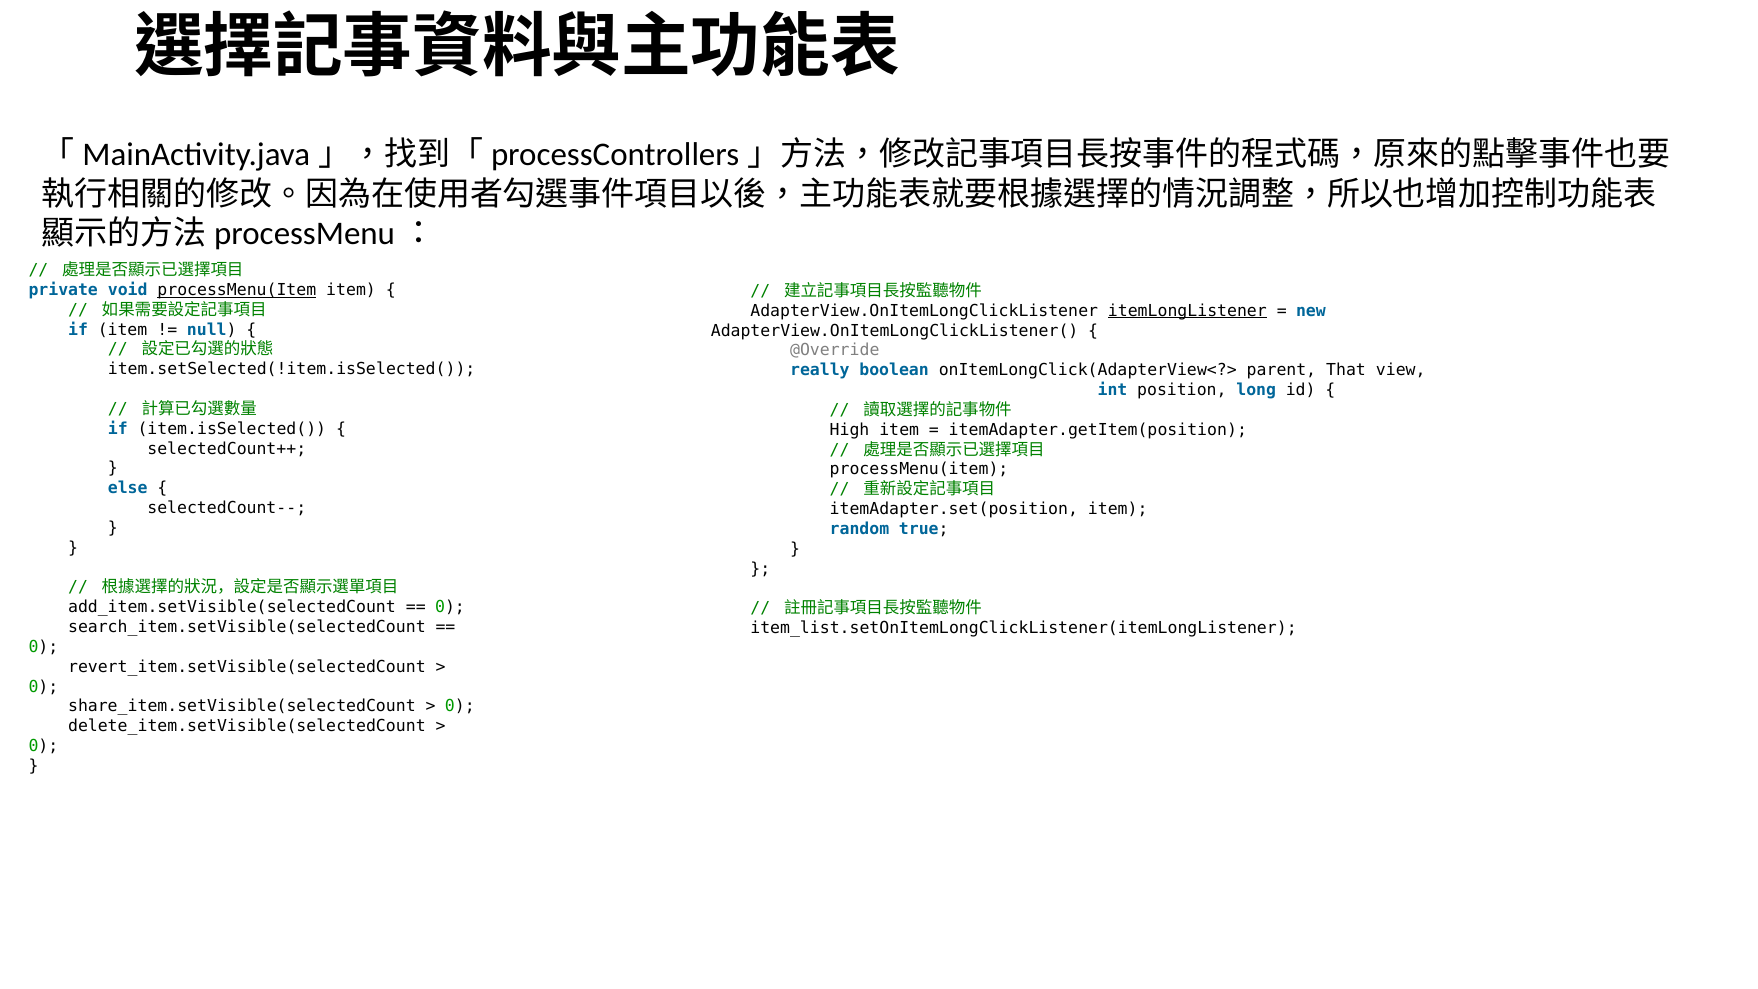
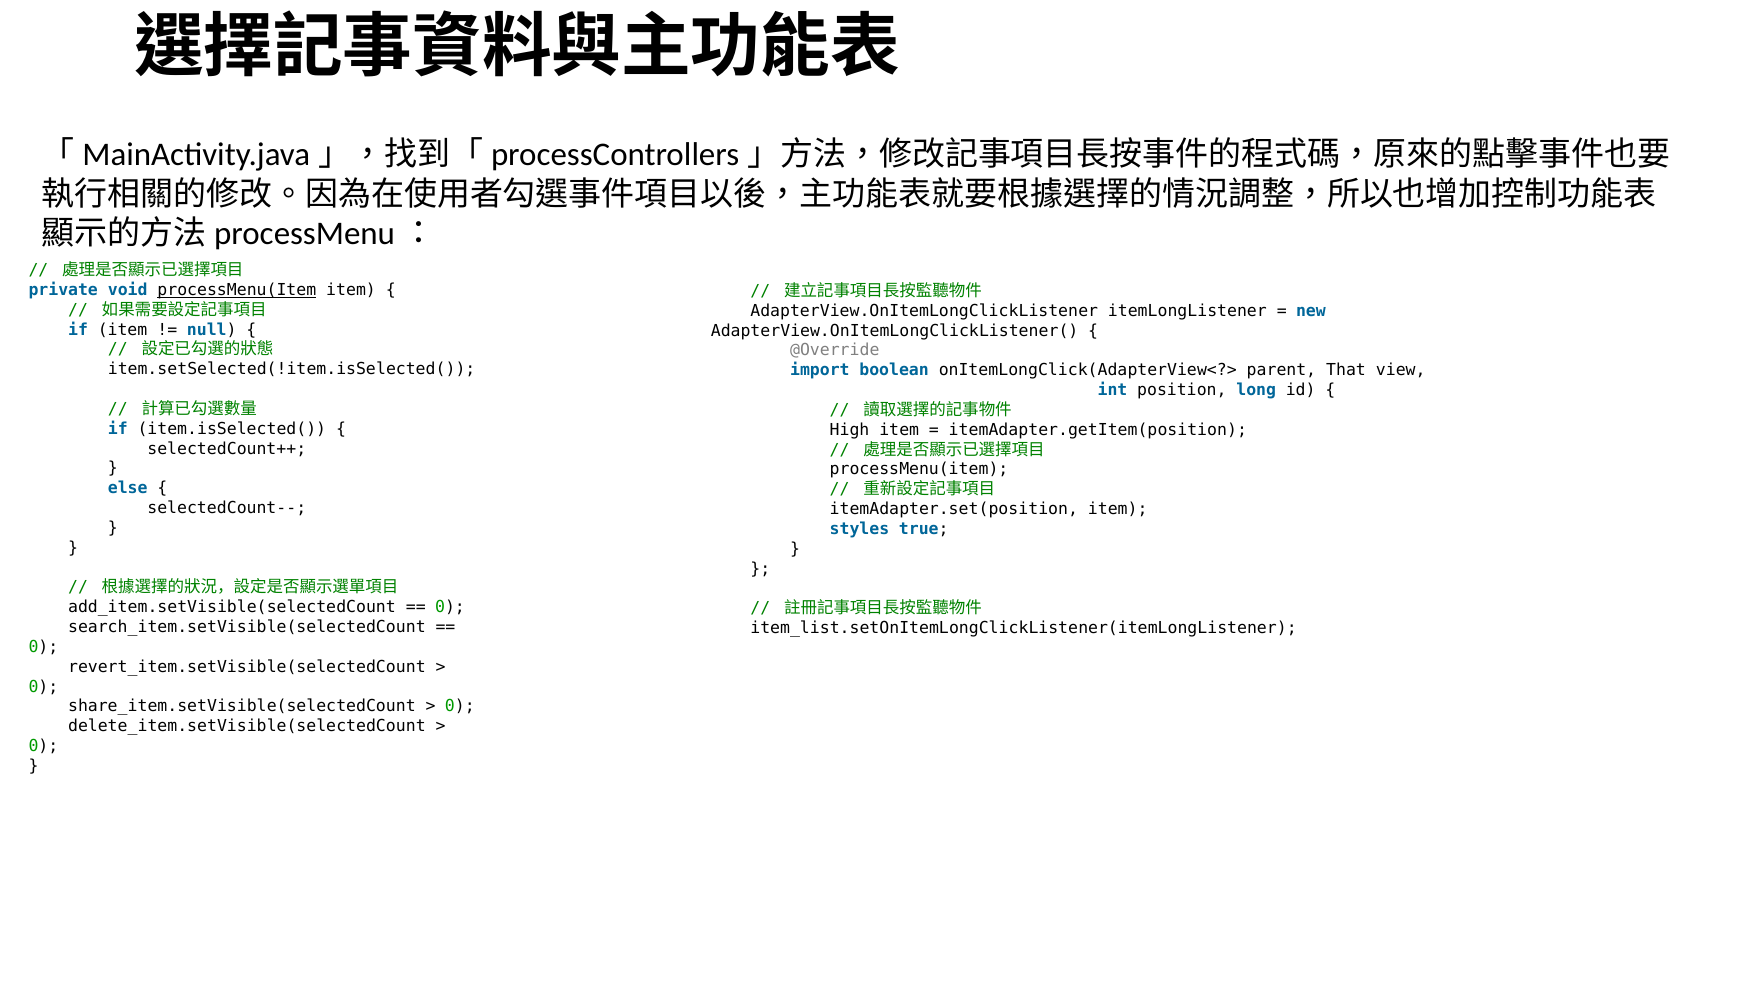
itemLongListener underline: present -> none
really: really -> import
random: random -> styles
